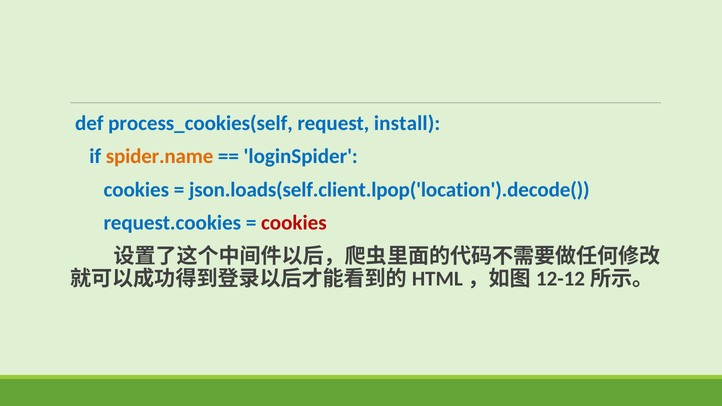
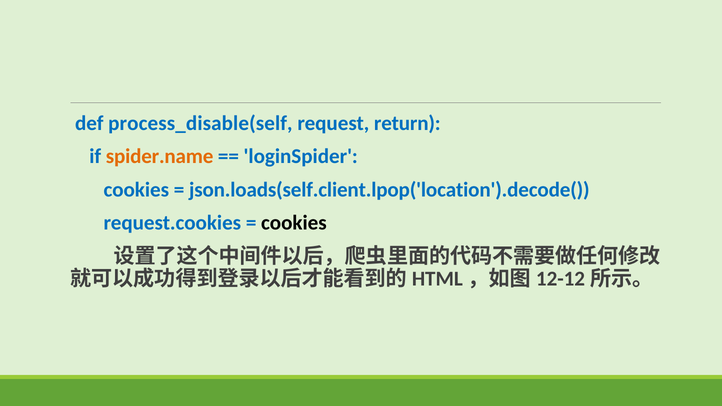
process_cookies(self: process_cookies(self -> process_disable(self
install: install -> return
cookies at (294, 223) colour: red -> black
